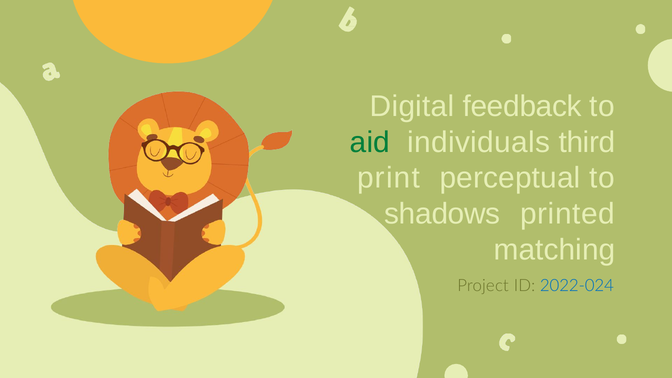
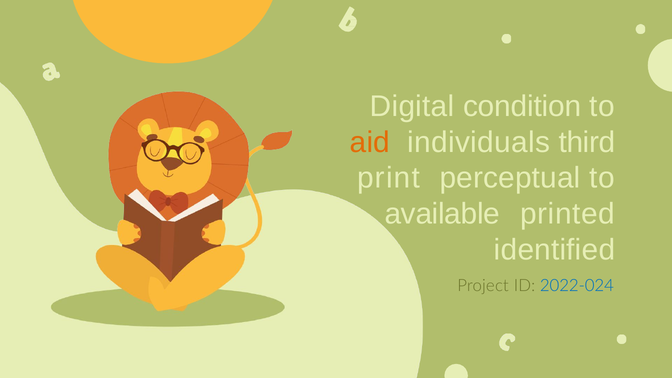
feedback: feedback -> condition
aid colour: green -> orange
shadows: shadows -> available
matching: matching -> identified
